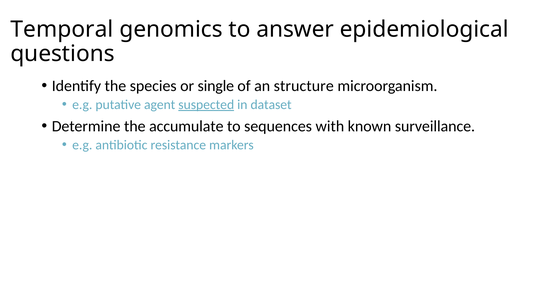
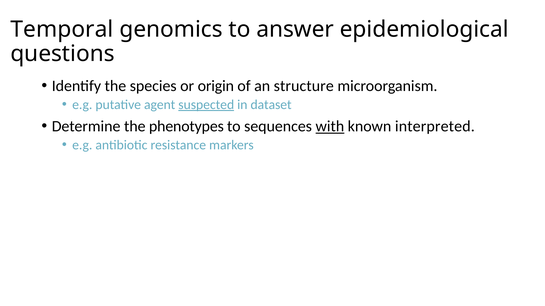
single: single -> origin
accumulate: accumulate -> phenotypes
with underline: none -> present
surveillance: surveillance -> interpreted
